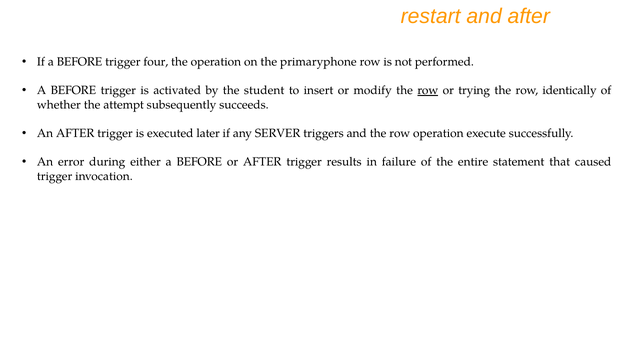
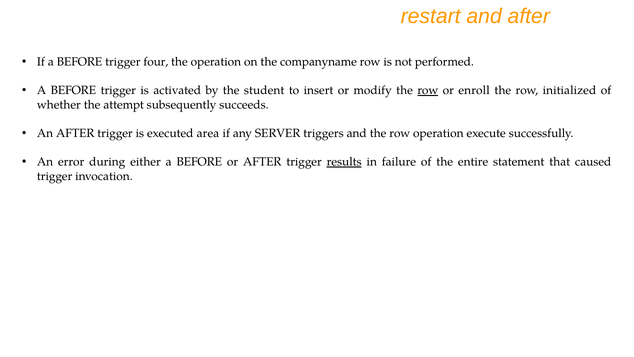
primaryphone: primaryphone -> companyname
trying: trying -> enroll
identically: identically -> initialized
later: later -> area
results underline: none -> present
